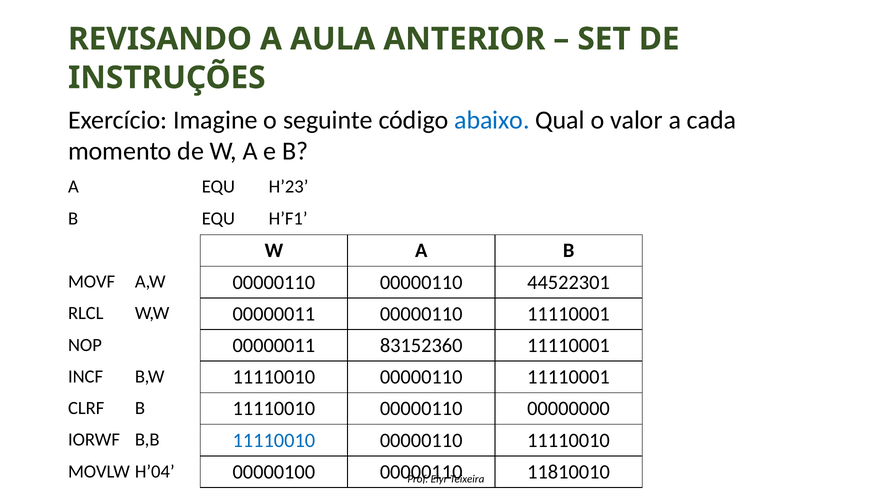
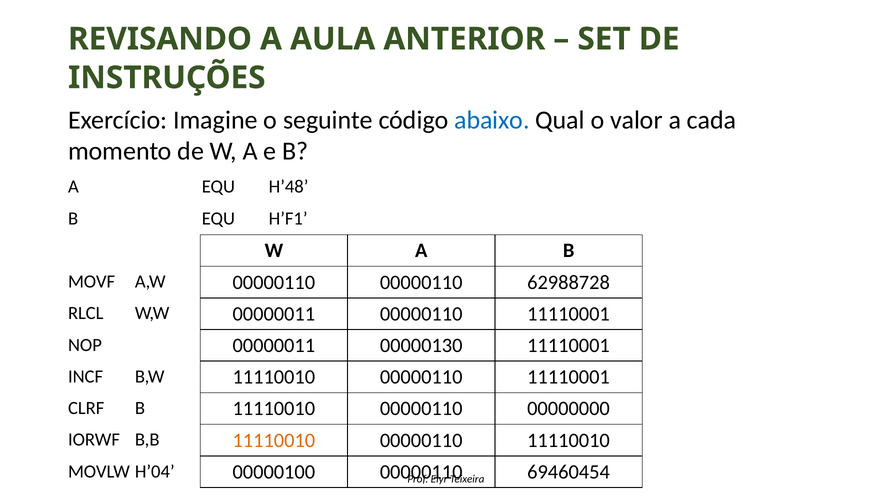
H’23: H’23 -> H’48
44522301: 44522301 -> 62988728
83152360: 83152360 -> 00000130
11110010 at (274, 440) colour: blue -> orange
11810010: 11810010 -> 69460454
